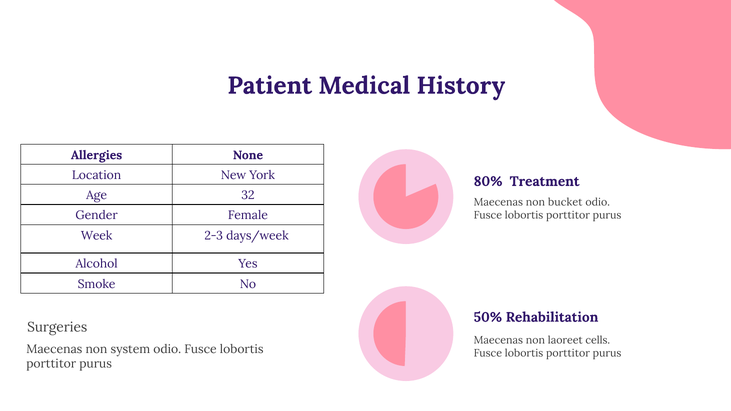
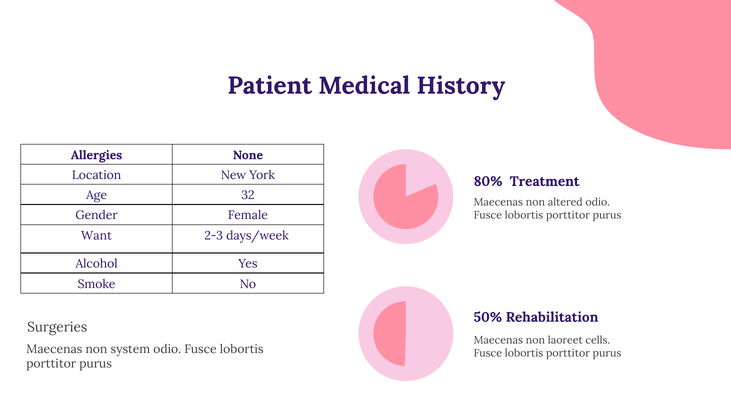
bucket: bucket -> altered
Week: Week -> Want
